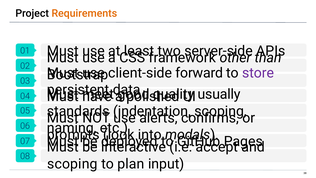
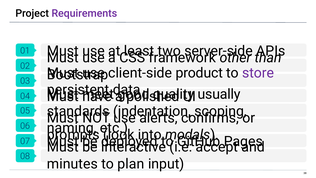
Requirements colour: orange -> purple
forward: forward -> product
scoping at (72, 164): scoping -> minutes
